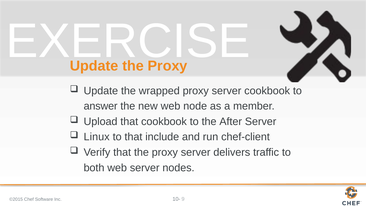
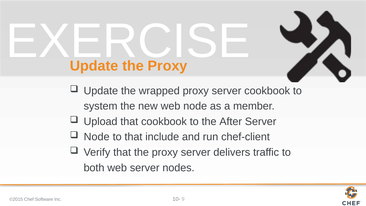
answer: answer -> system
Linux at (97, 137): Linux -> Node
